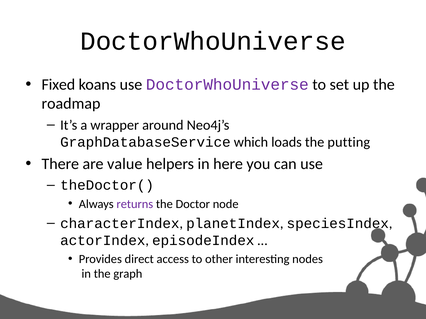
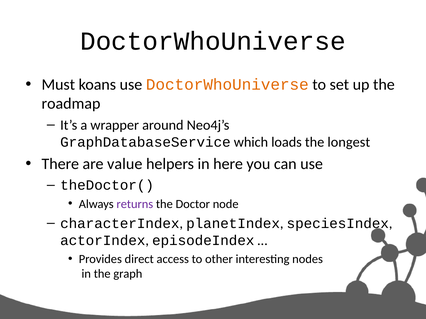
Fixed: Fixed -> Must
DoctorWhoUniverse at (227, 85) colour: purple -> orange
putting: putting -> longest
